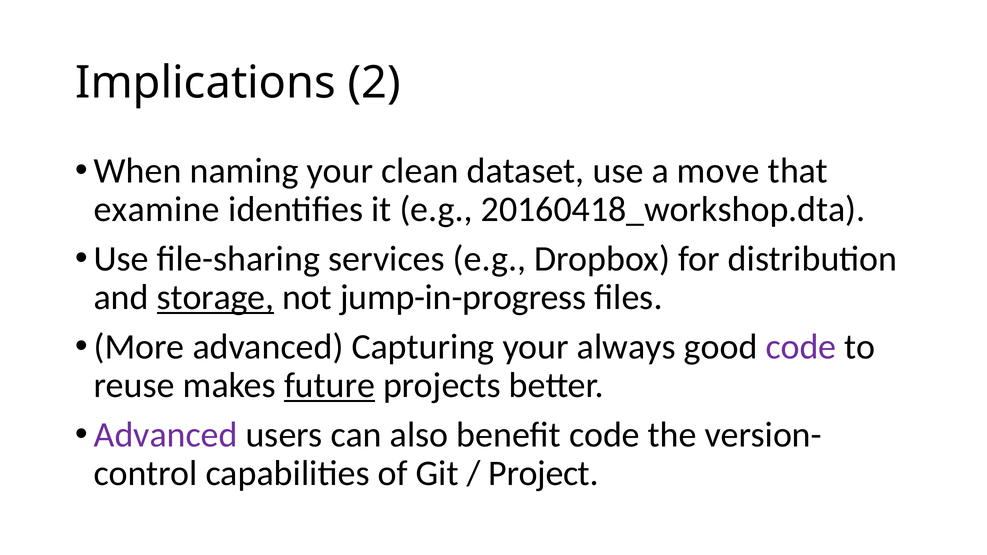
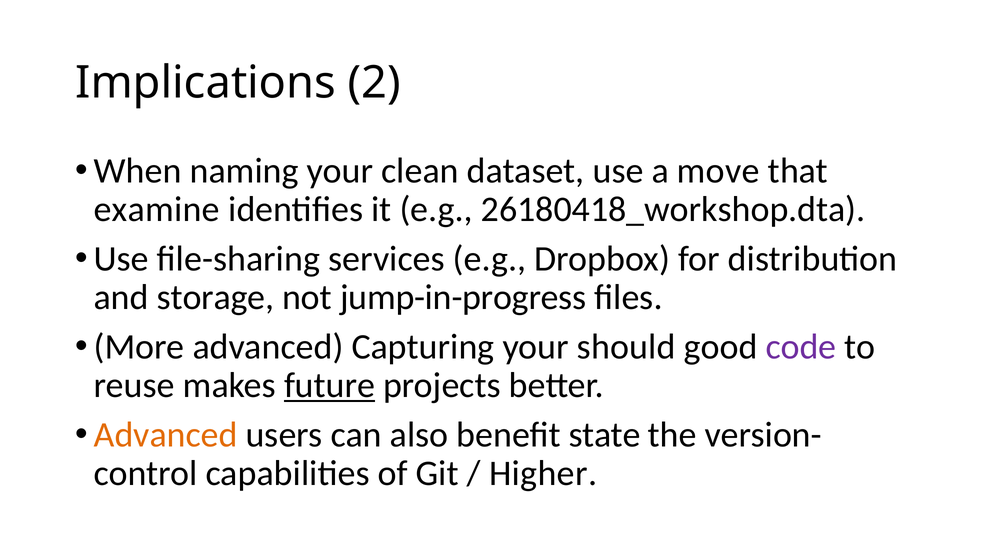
20160418_workshop.dta: 20160418_workshop.dta -> 26180418_workshop.dta
storage underline: present -> none
always: always -> should
Advanced at (166, 435) colour: purple -> orange
benefit code: code -> state
Project: Project -> Higher
